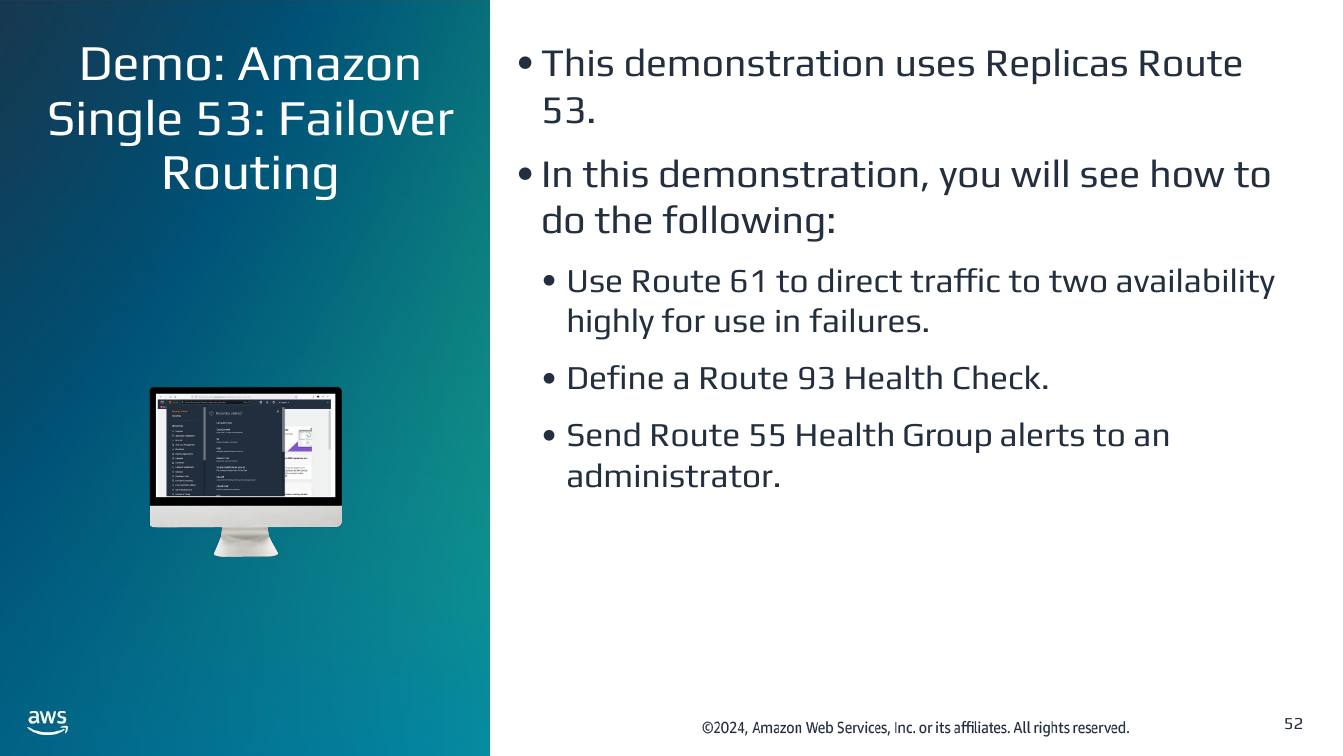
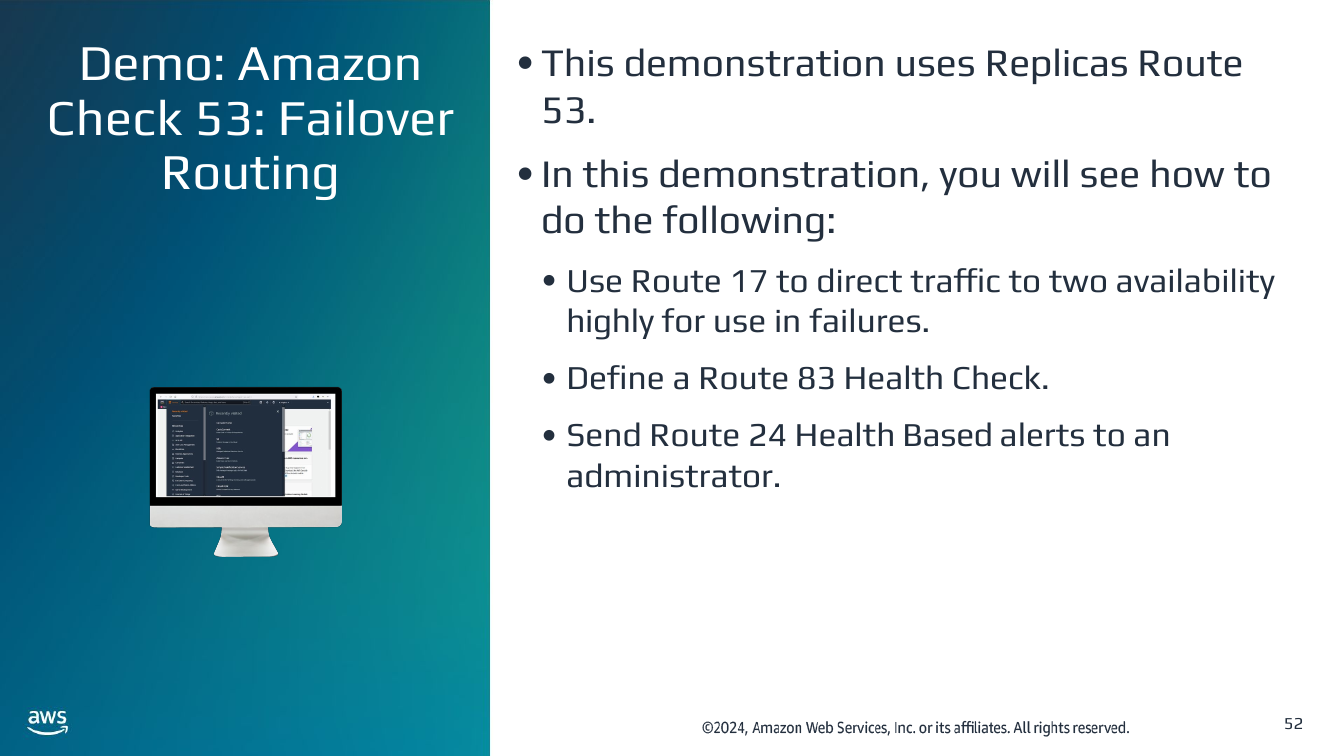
Single at (115, 118): Single -> Check
61: 61 -> 17
93: 93 -> 83
55: 55 -> 24
Group: Group -> Based
